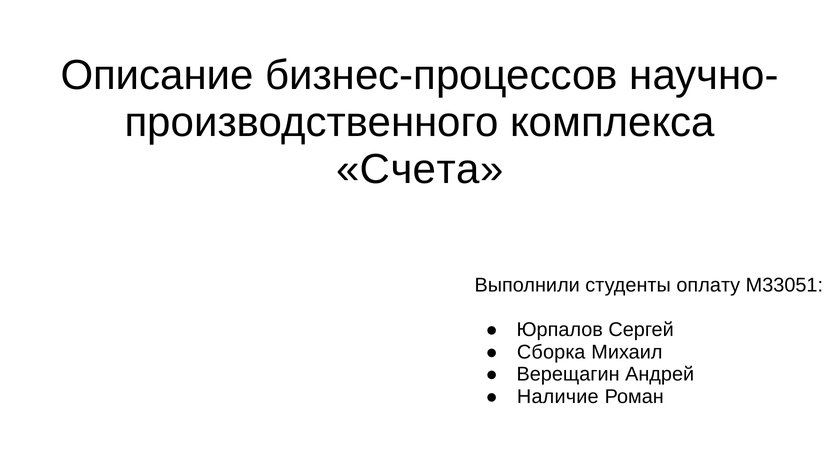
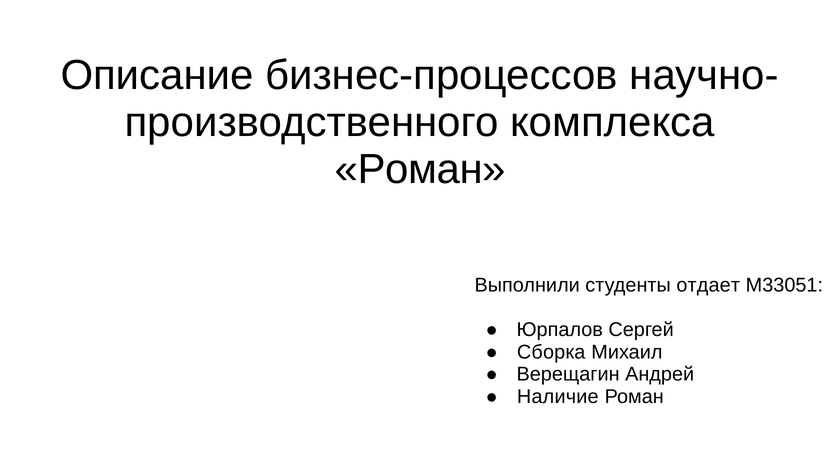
Счета at (420, 169): Счета -> Роман
оплату: оплату -> отдает
